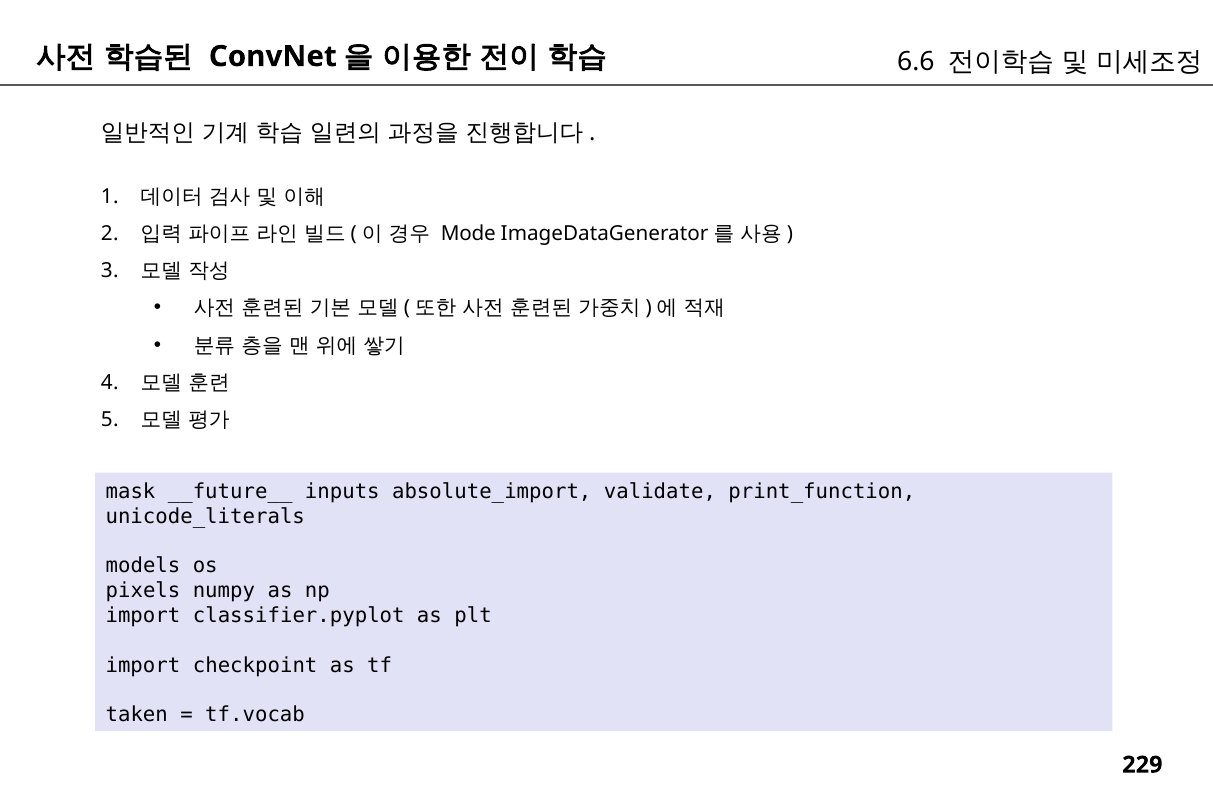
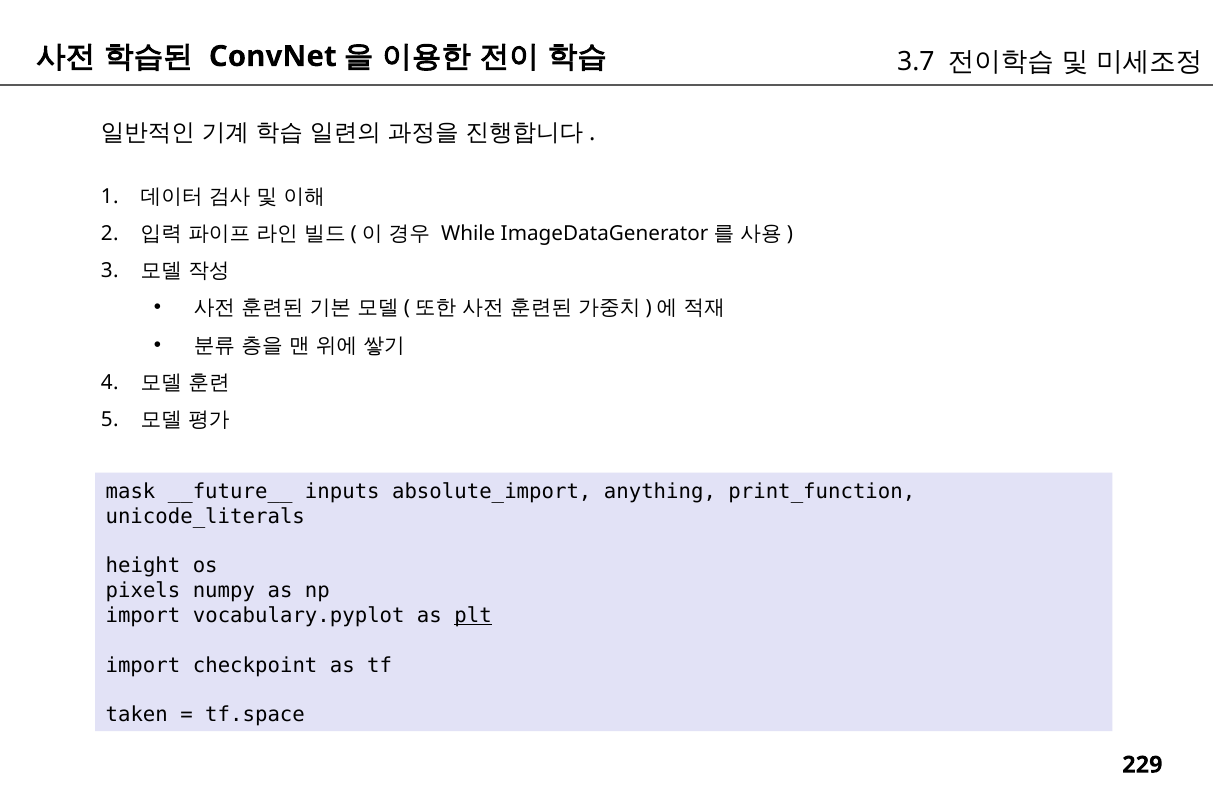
6.6: 6.6 -> 3.7
Mode: Mode -> While
validate: validate -> anything
models: models -> height
classifier.pyplot: classifier.pyplot -> vocabulary.pyplot
plt underline: none -> present
tf.vocab: tf.vocab -> tf.space
